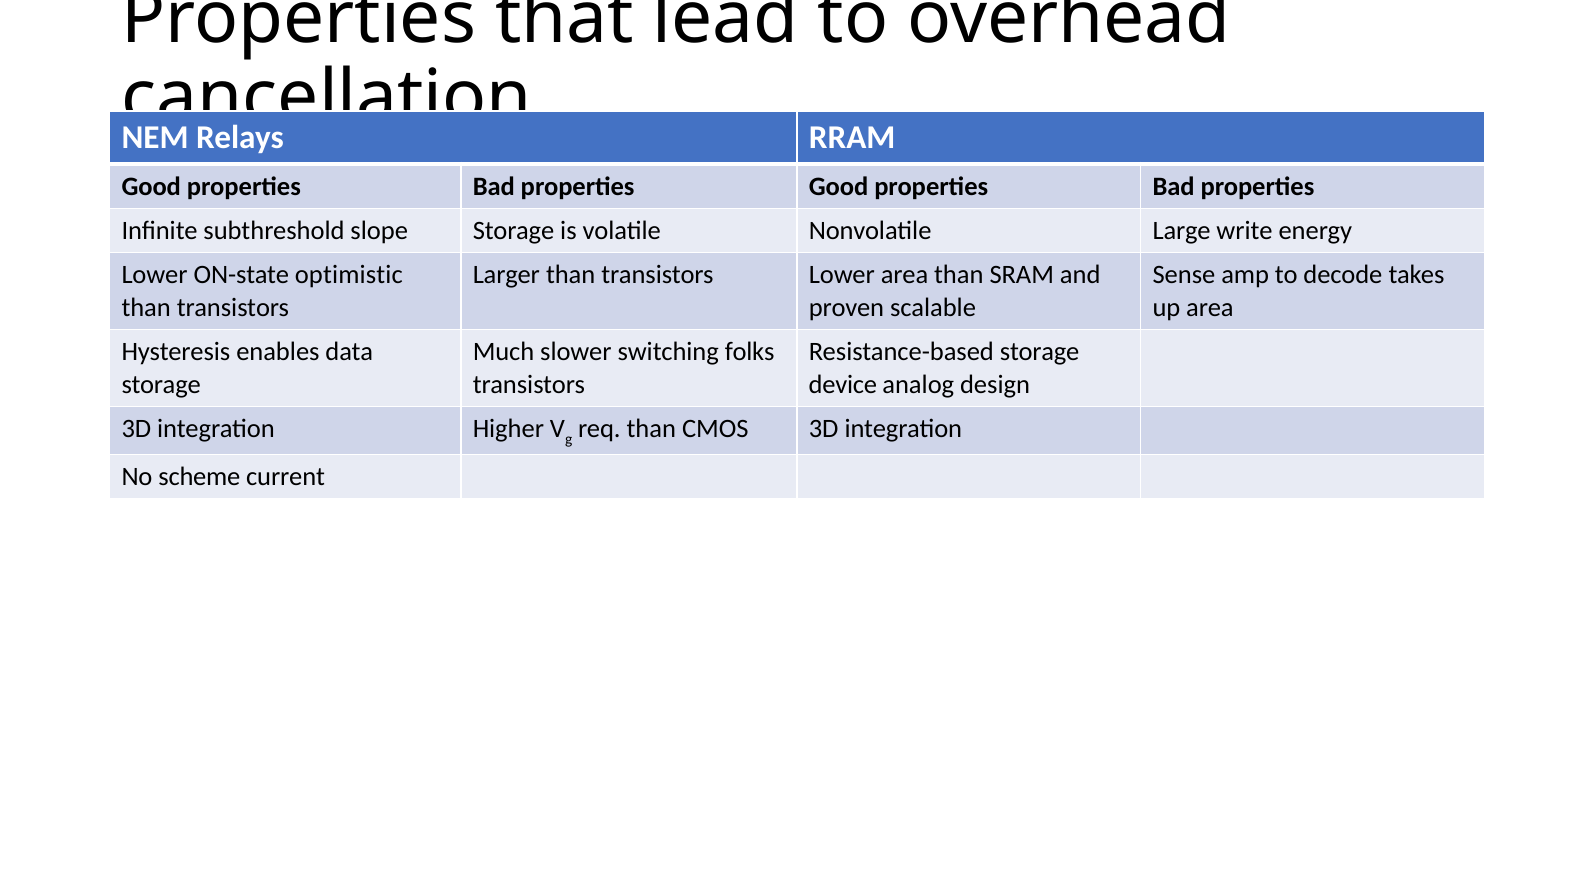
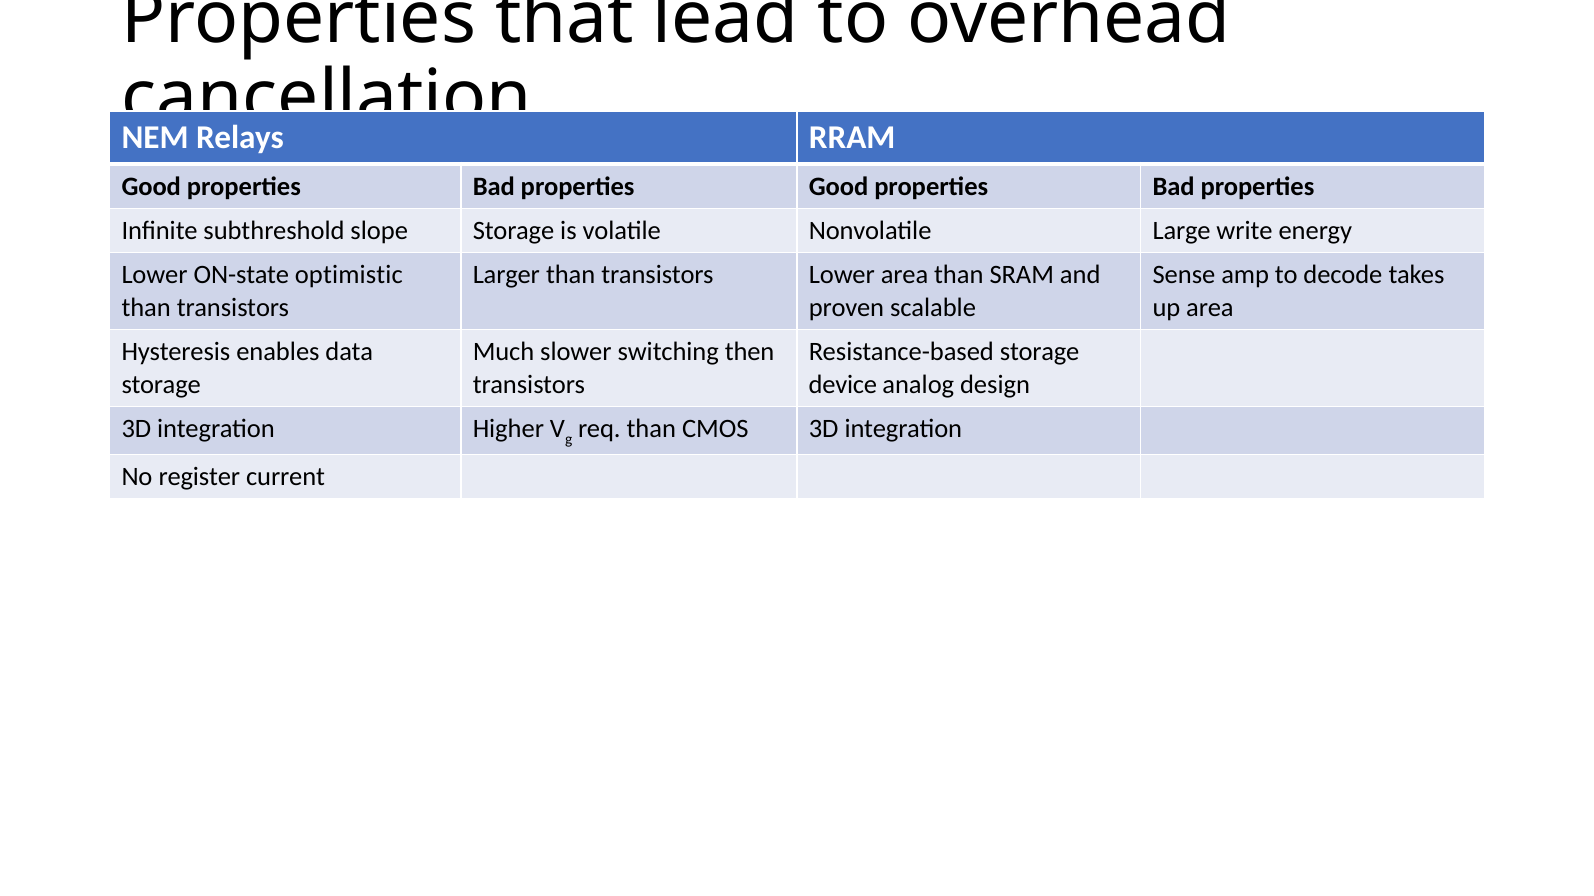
folks: folks -> then
scheme: scheme -> register
